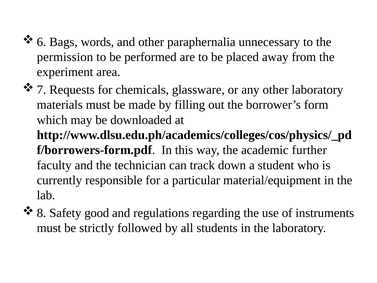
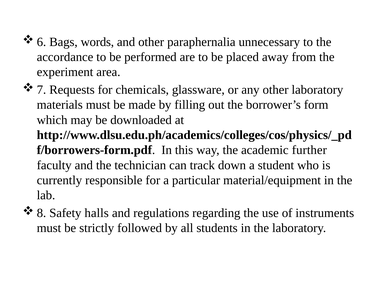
permission: permission -> accordance
good: good -> halls
